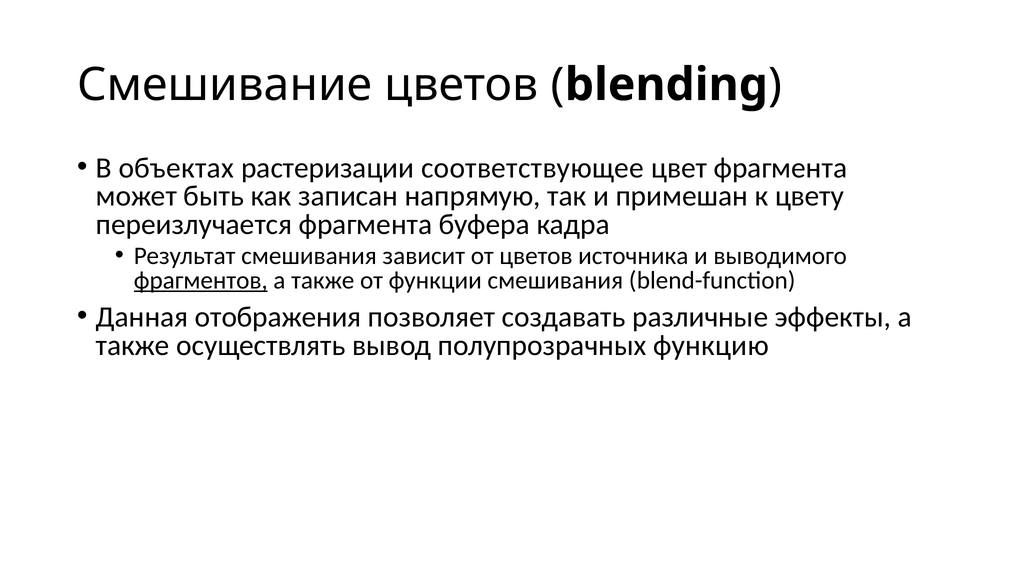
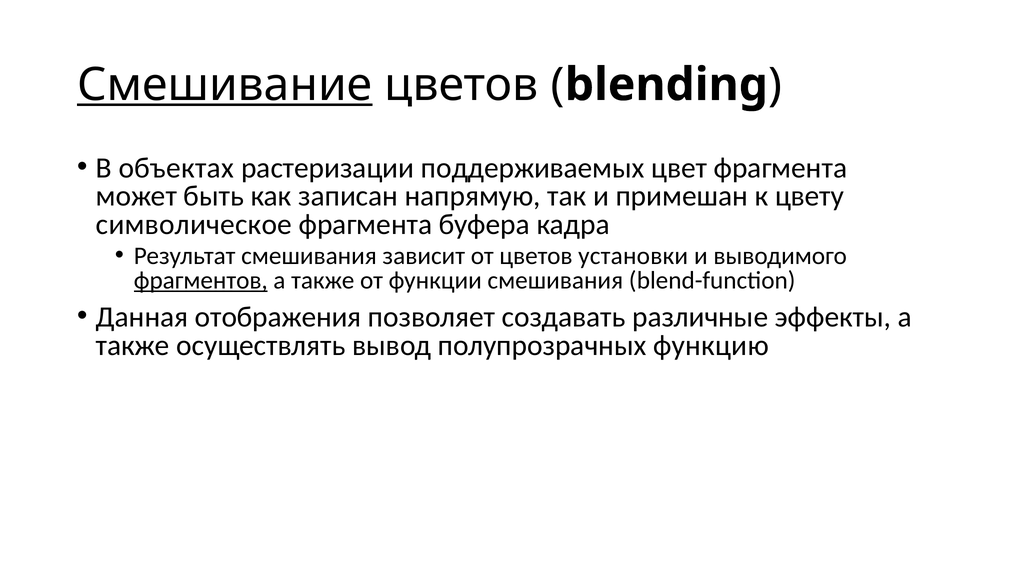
Смешивание underline: none -> present
соответствующее: соответствующее -> поддерживаемых
переизлучается: переизлучается -> символическое
источника: источника -> установки
